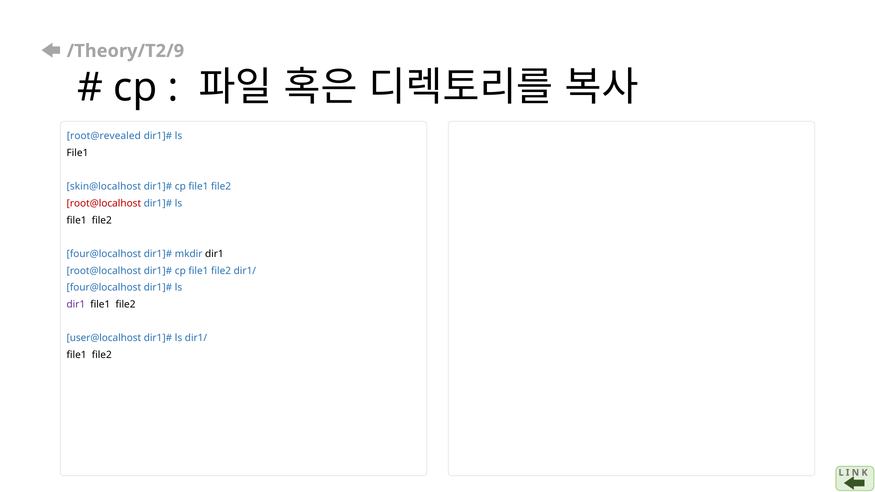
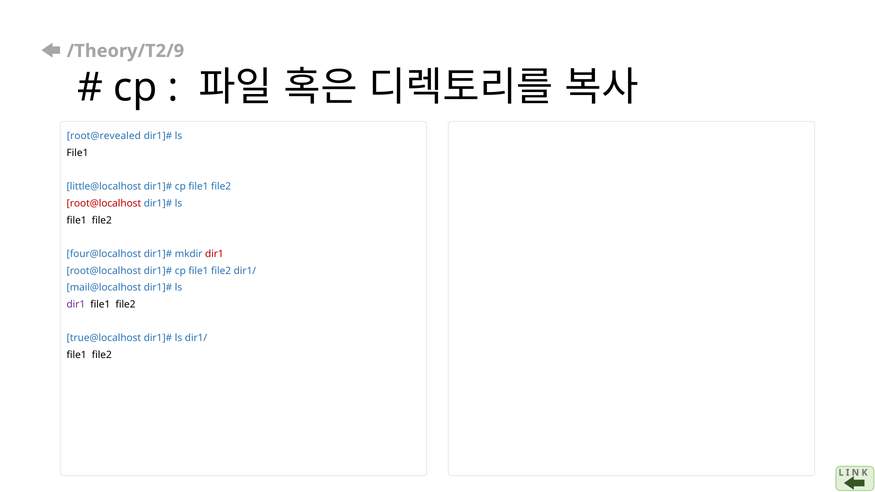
skin@localhost: skin@localhost -> little@localhost
dir1 at (214, 254) colour: black -> red
four@localhost at (104, 288): four@localhost -> mail@localhost
user@localhost: user@localhost -> true@localhost
